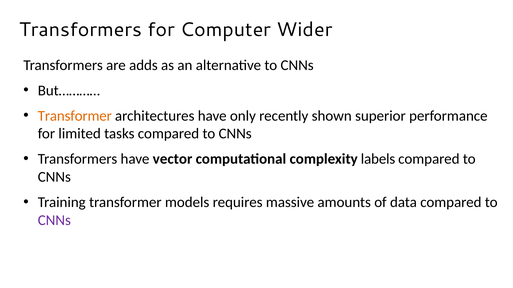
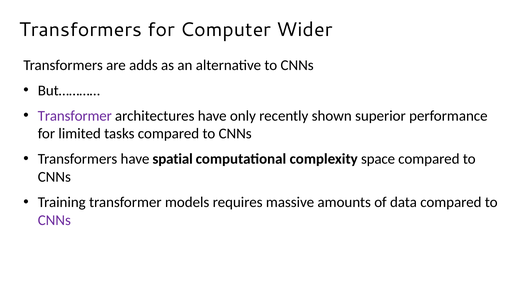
Transformer at (75, 116) colour: orange -> purple
vector: vector -> spatial
labels: labels -> space
